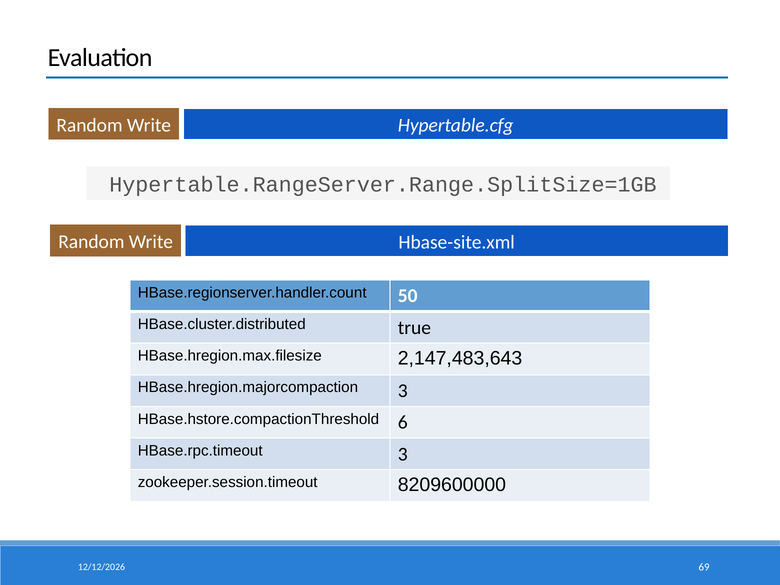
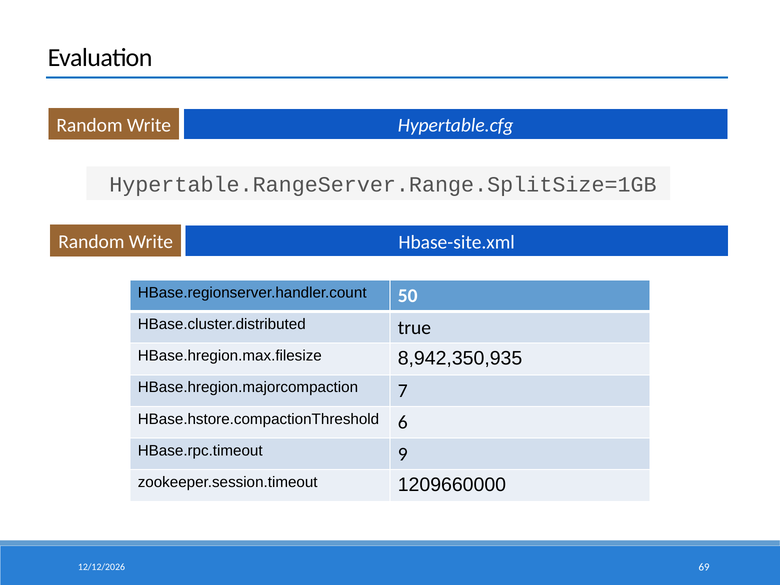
2,147,483,643: 2,147,483,643 -> 8,942,350,935
HBase.hregion.majorcompaction 3: 3 -> 7
HBase.rpc.timeout 3: 3 -> 9
8209600000: 8209600000 -> 1209660000
